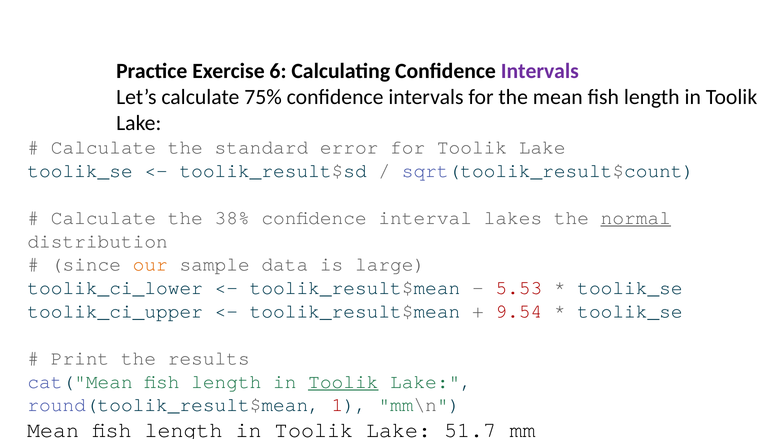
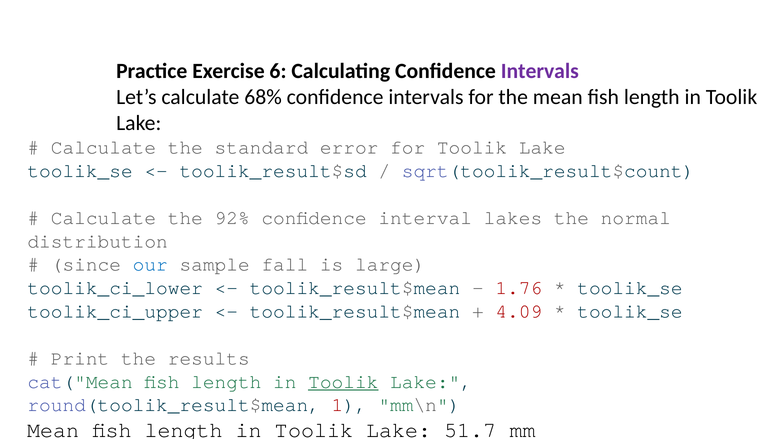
75%: 75% -> 68%
38%: 38% -> 92%
normal underline: present -> none
our colour: orange -> blue
sample data: data -> fall
5.53: 5.53 -> 1.76
9.54: 9.54 -> 4.09
